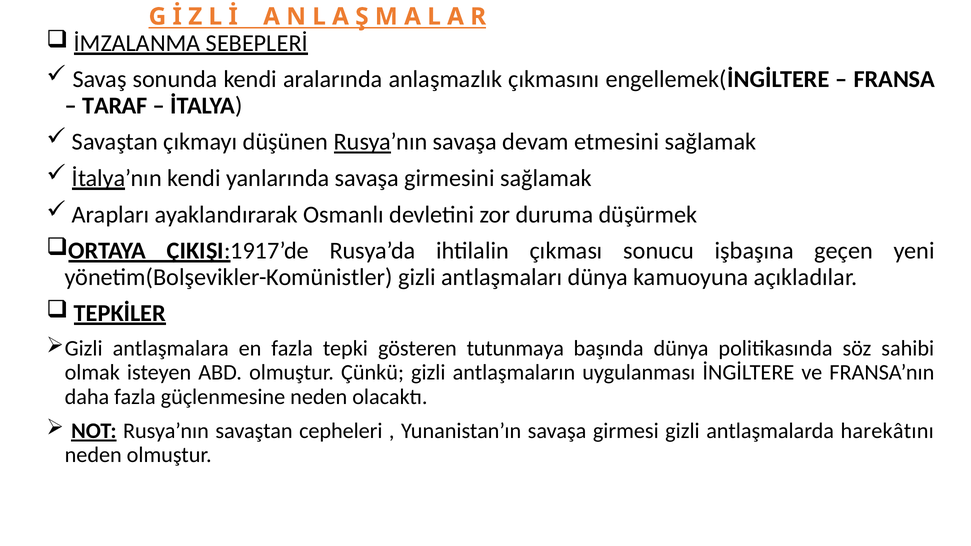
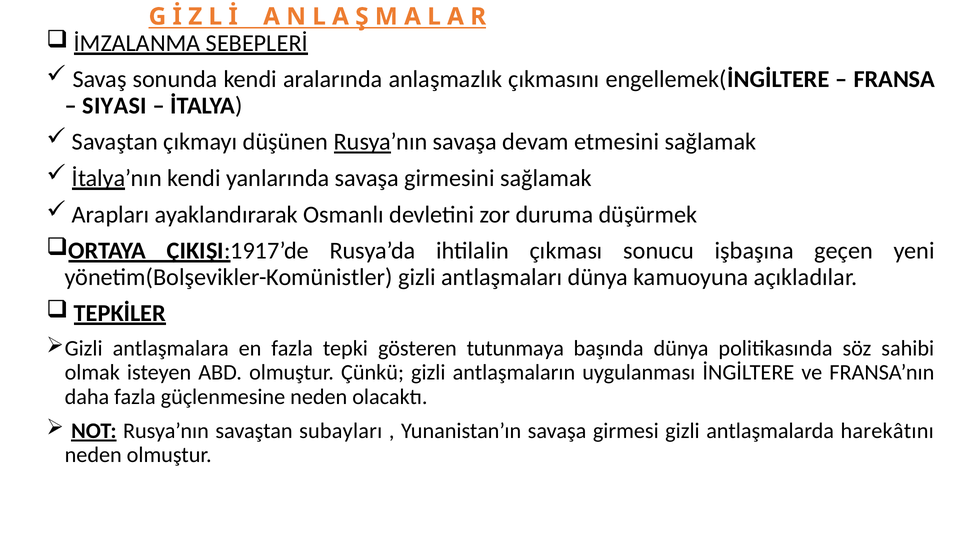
TARAF: TARAF -> SIYASI
cepheleri: cepheleri -> subayları
